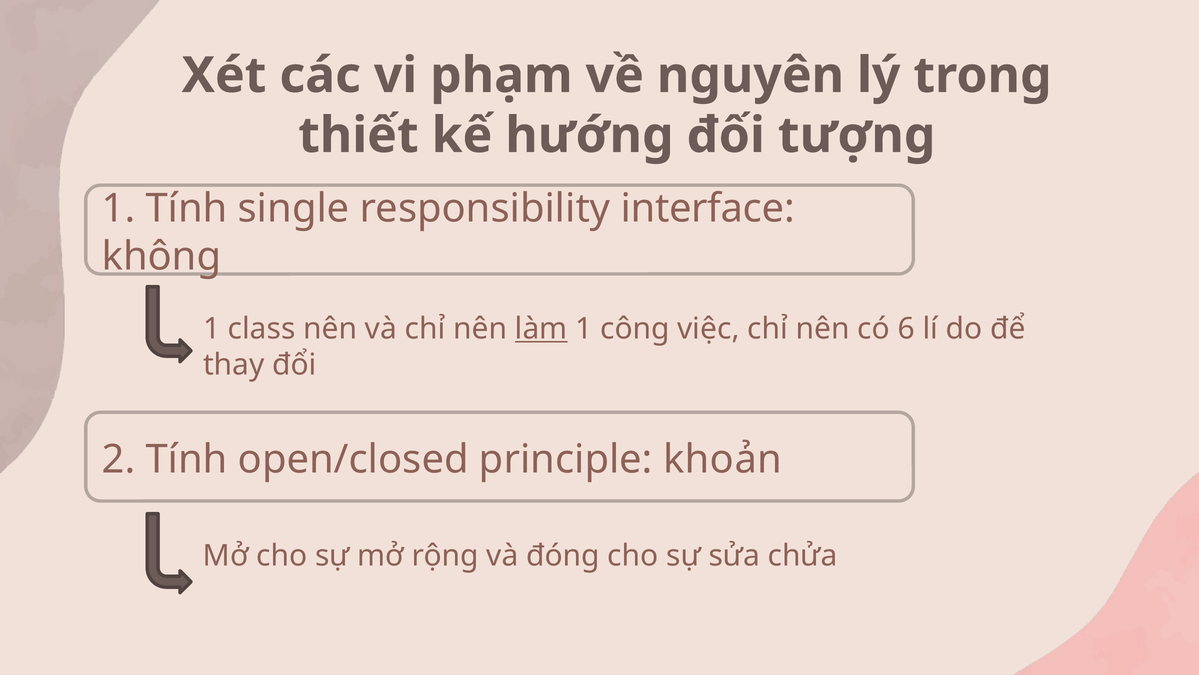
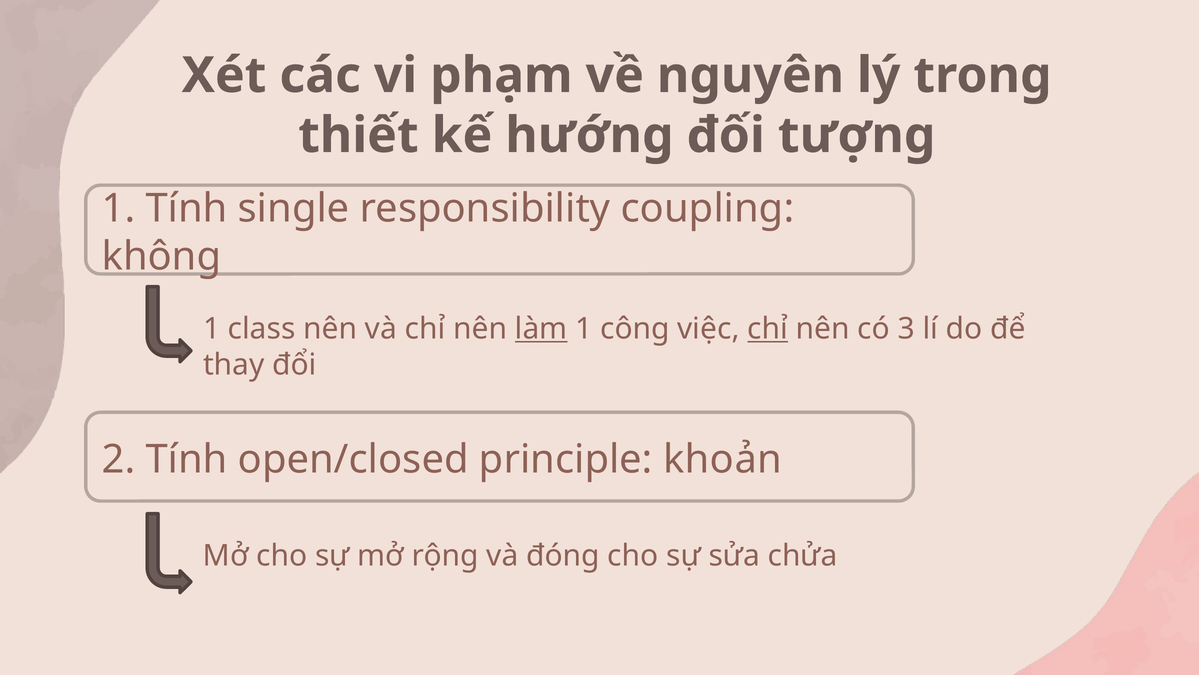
interface: interface -> coupling
chỉ at (768, 329) underline: none -> present
6: 6 -> 3
